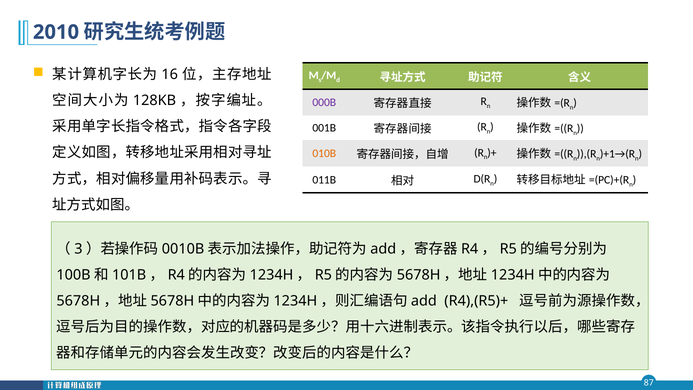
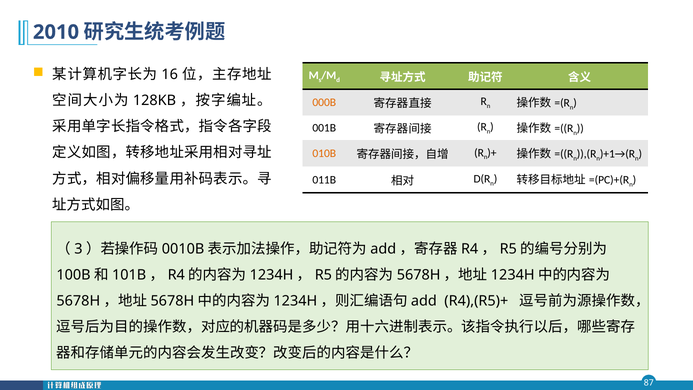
000B colour: purple -> orange
